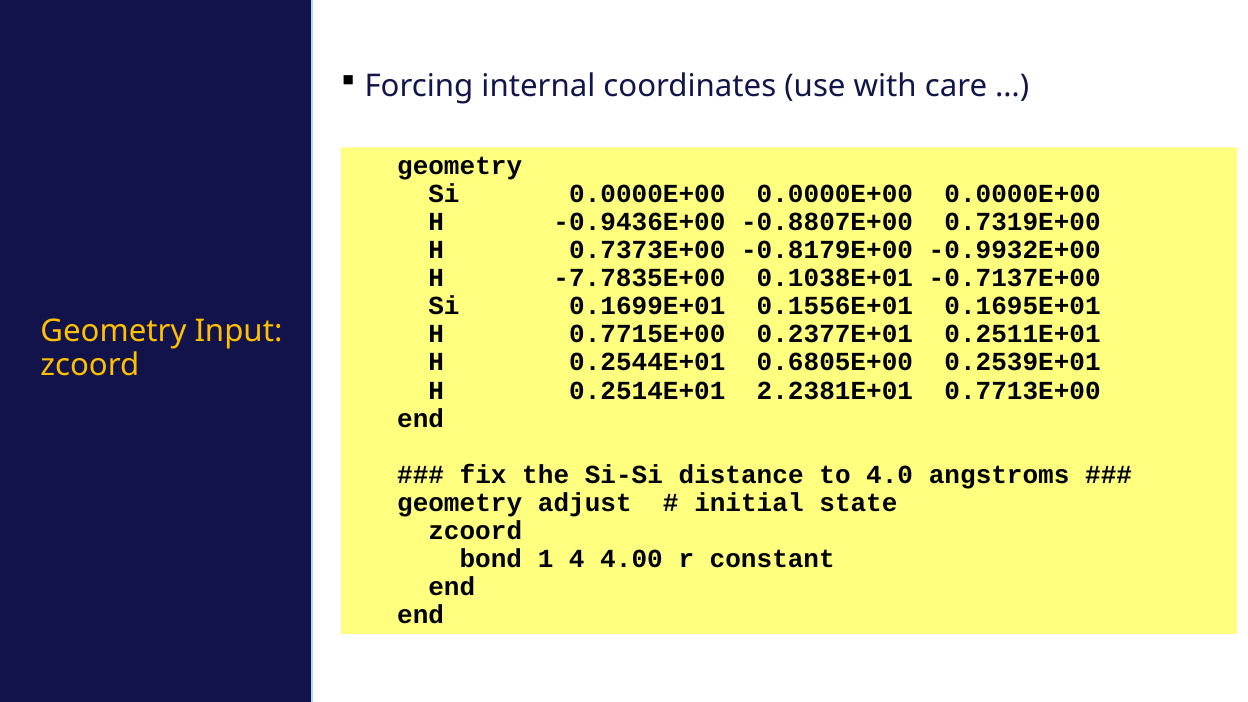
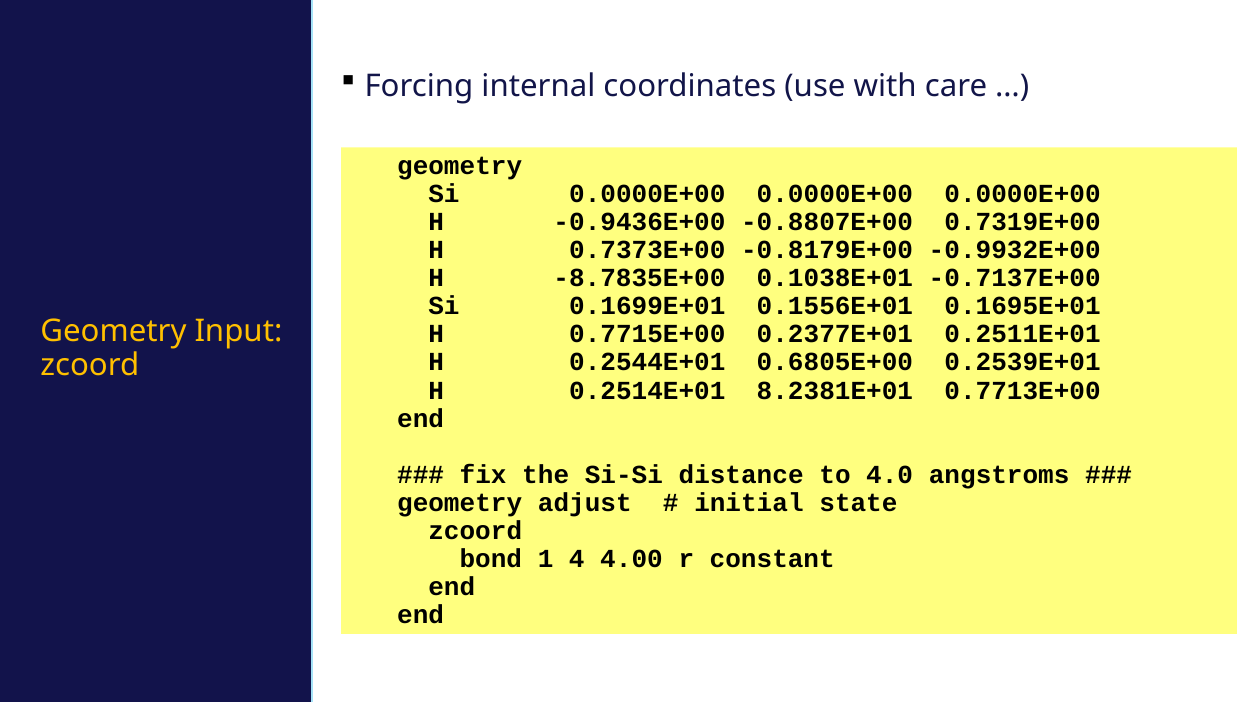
-7.7835E+00: -7.7835E+00 -> -8.7835E+00
2.2381E+01: 2.2381E+01 -> 8.2381E+01
